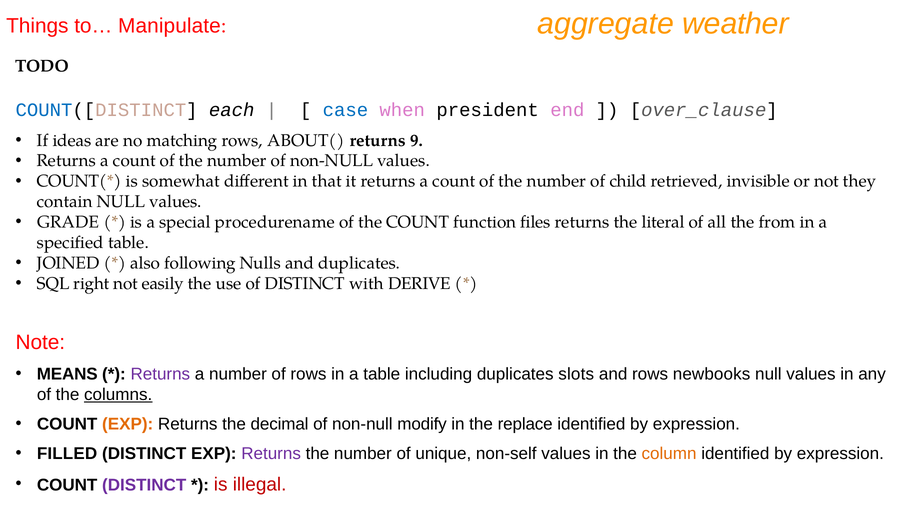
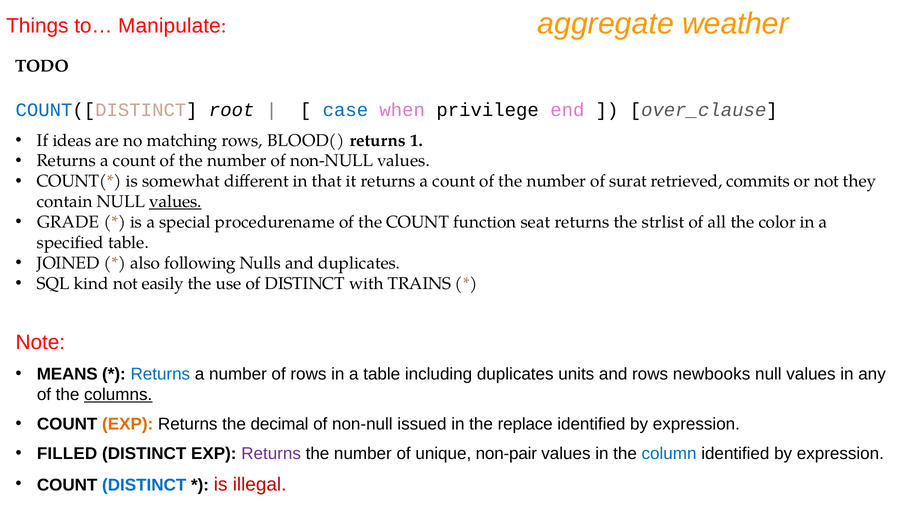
each: each -> root
president: president -> privilege
ABOUT(: ABOUT( -> BLOOD(
9: 9 -> 1
child: child -> surat
invisible: invisible -> commits
values at (175, 202) underline: none -> present
files: files -> seat
literal: literal -> strlist
from: from -> color
right: right -> kind
DERIVE: DERIVE -> TRAINS
Returns at (160, 374) colour: purple -> blue
slots: slots -> units
modify: modify -> issued
non-self: non-self -> non-pair
column colour: orange -> blue
DISTINCT at (144, 485) colour: purple -> blue
